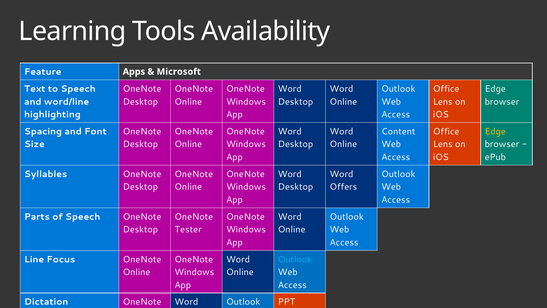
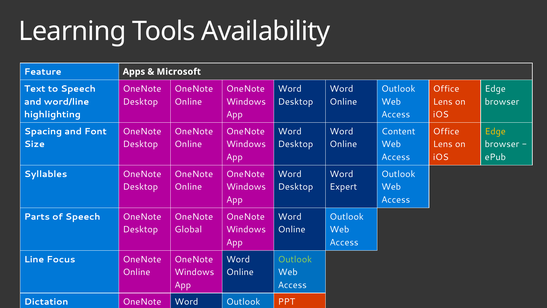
Offers: Offers -> Expert
Tester: Tester -> Global
Outlook at (295, 259) colour: light blue -> light green
